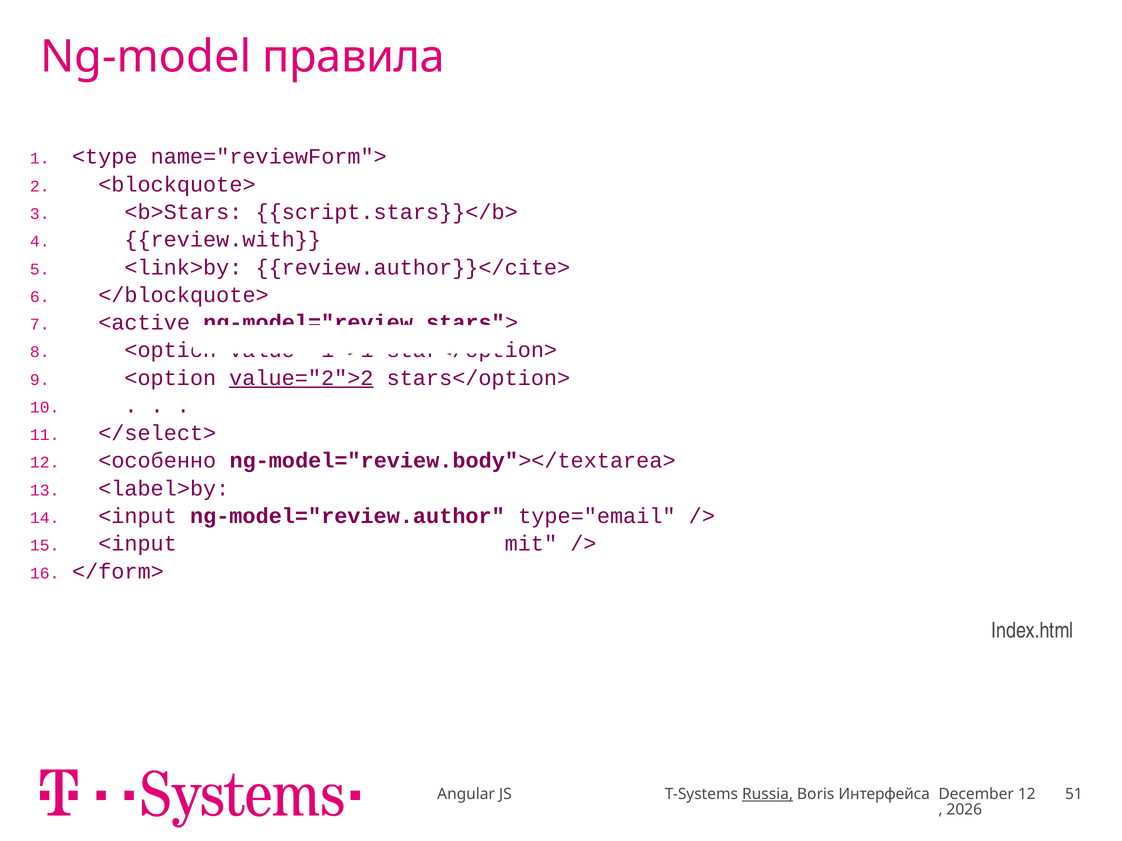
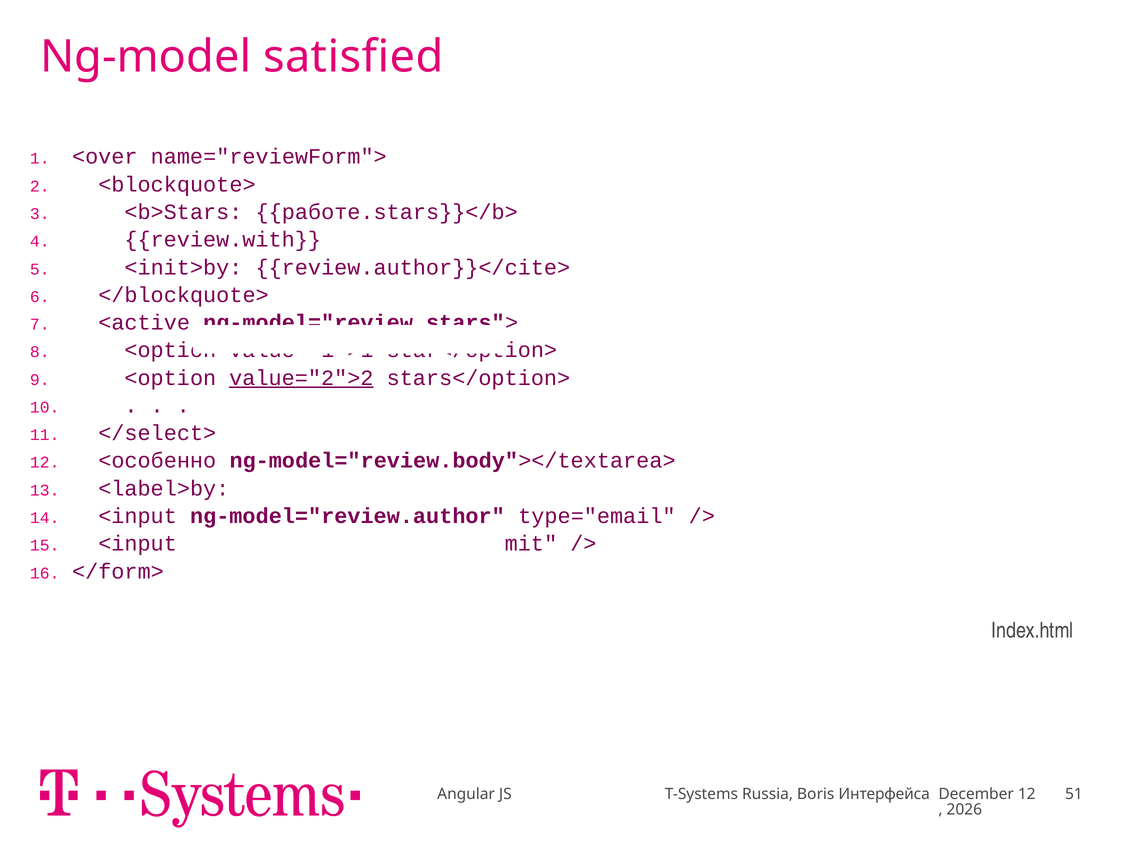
правила: правила -> satisfied
<type: <type -> <over
script.stars}}</b>: script.stars}}</b> -> работе.stars}}</b>
<link>by: <link>by -> <init>by
Russia underline: present -> none
